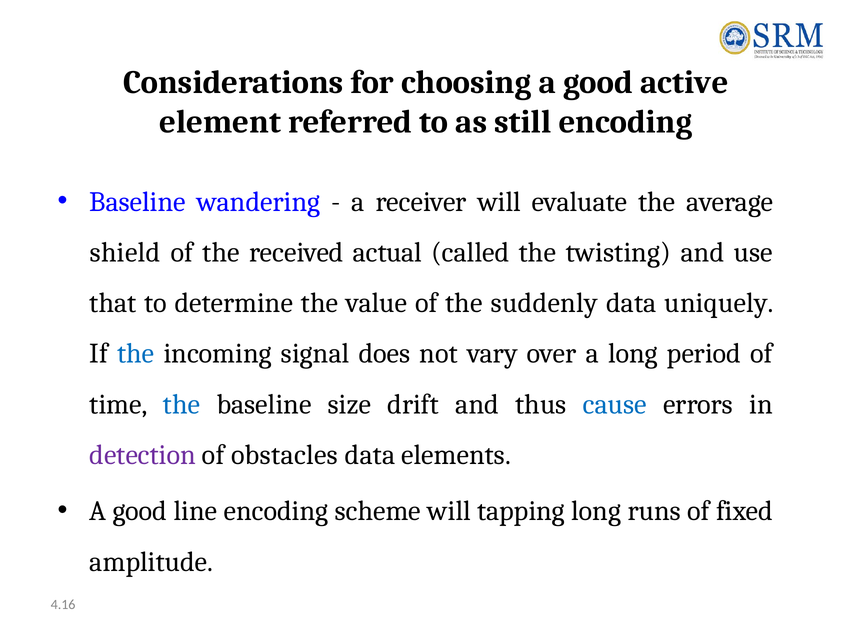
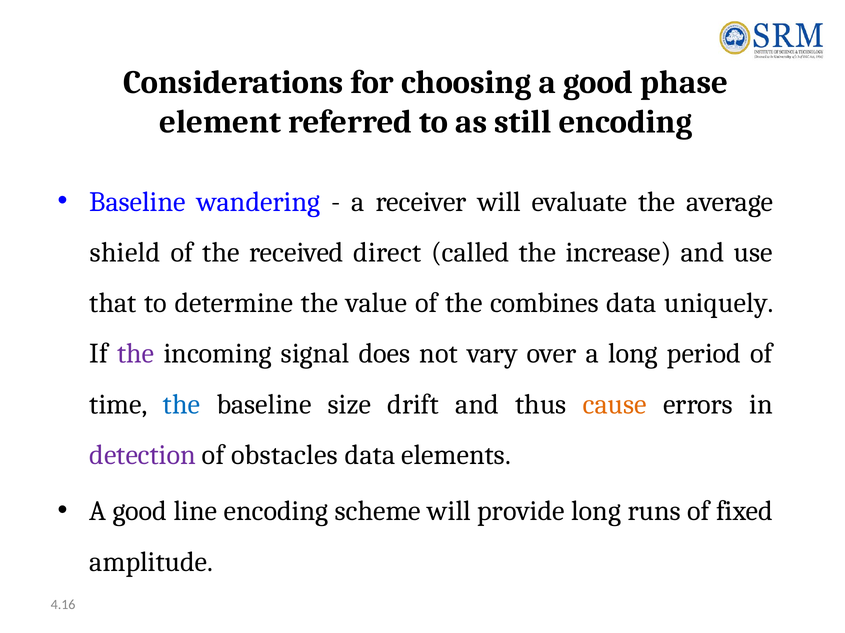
active: active -> phase
actual: actual -> direct
twisting: twisting -> increase
suddenly: suddenly -> combines
the at (136, 354) colour: blue -> purple
cause colour: blue -> orange
tapping: tapping -> provide
